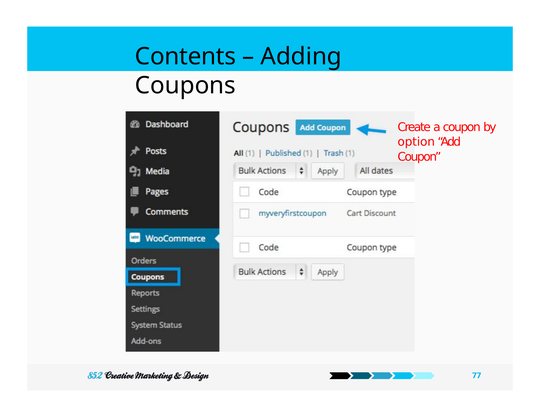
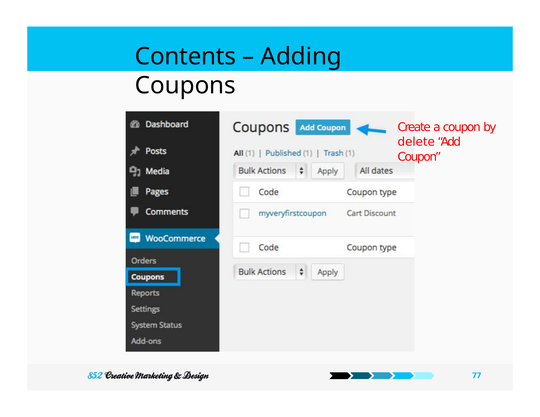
option: option -> delete
